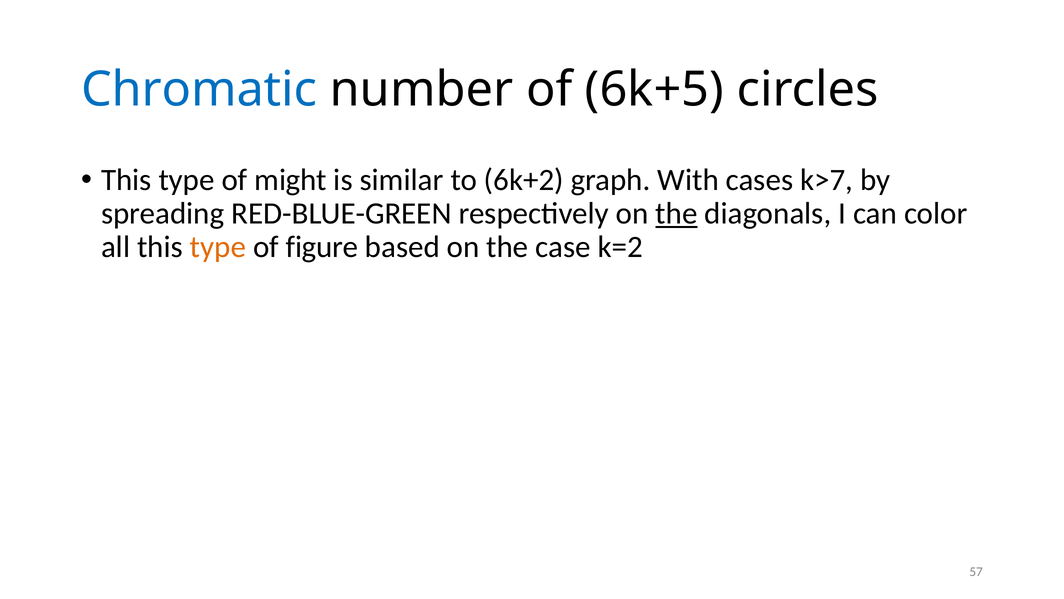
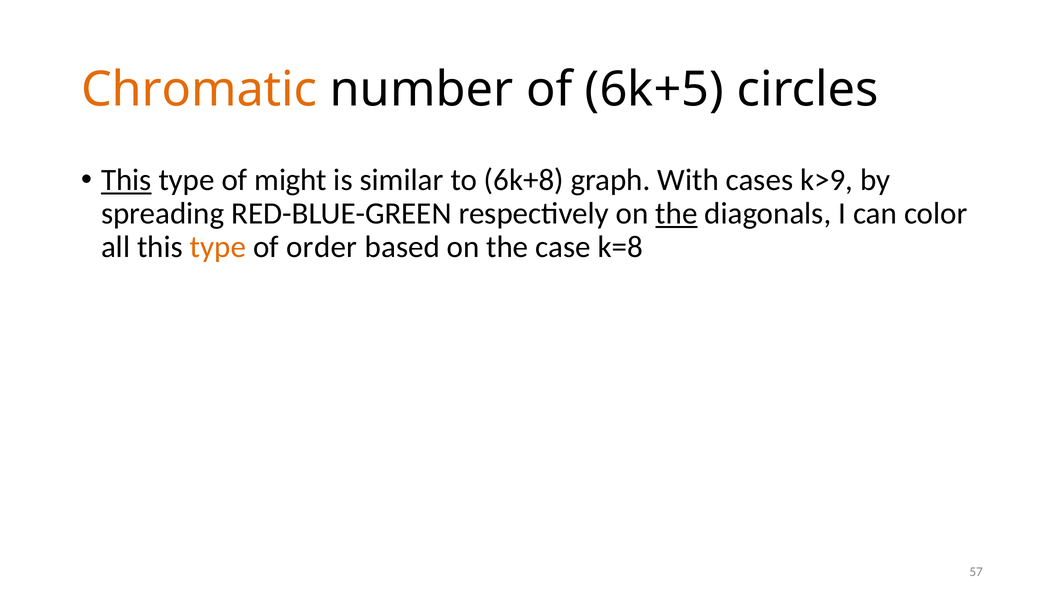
Chromatic colour: blue -> orange
This at (126, 180) underline: none -> present
6k+2: 6k+2 -> 6k+8
k>7: k>7 -> k>9
figure: figure -> order
k=2: k=2 -> k=8
